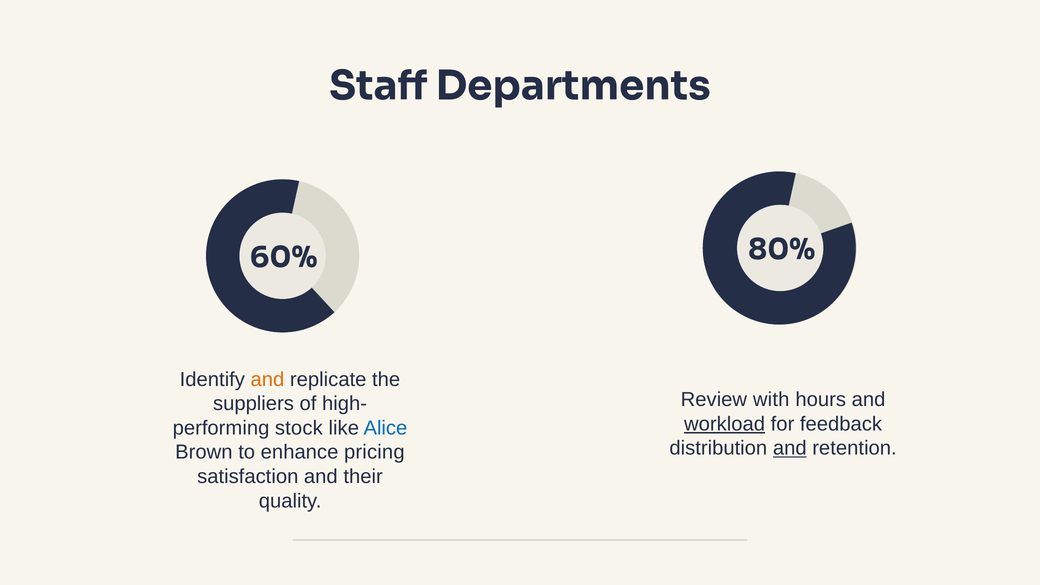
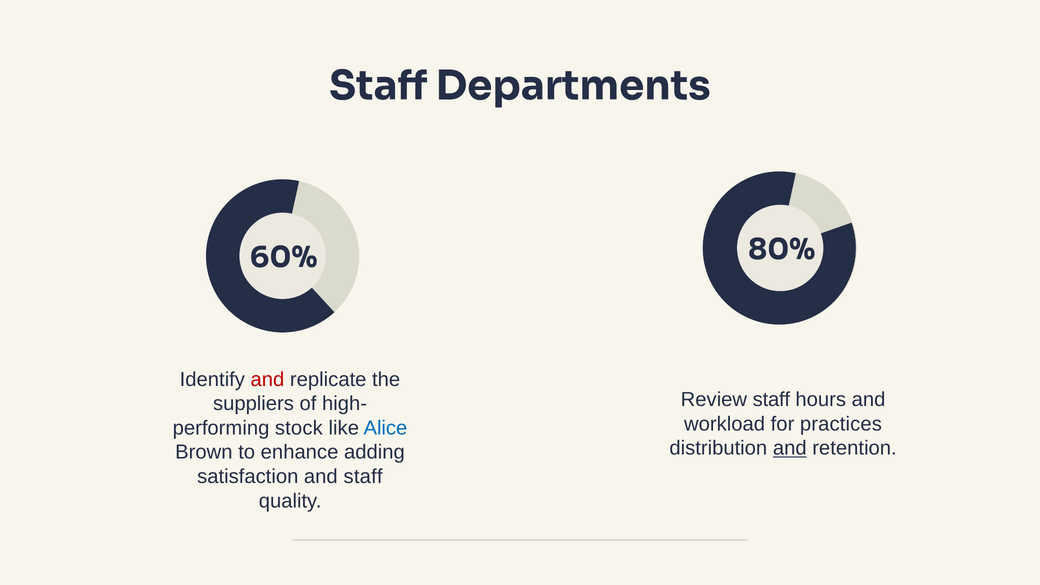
and at (267, 379) colour: orange -> red
Review with: with -> staff
workload underline: present -> none
feedback: feedback -> practices
pricing: pricing -> adding
and their: their -> staff
